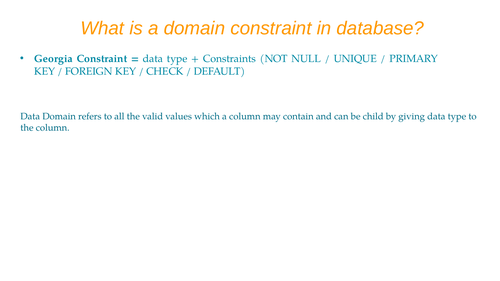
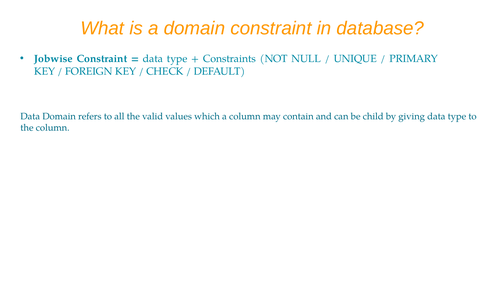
Georgia: Georgia -> Jobwise
